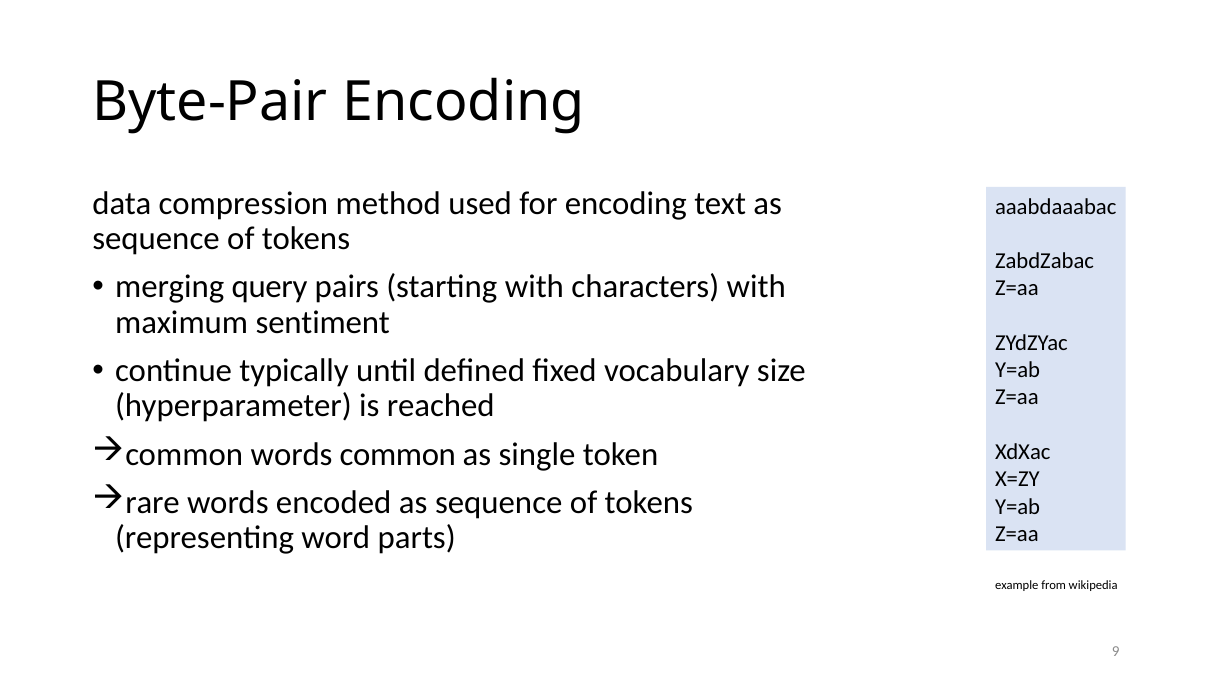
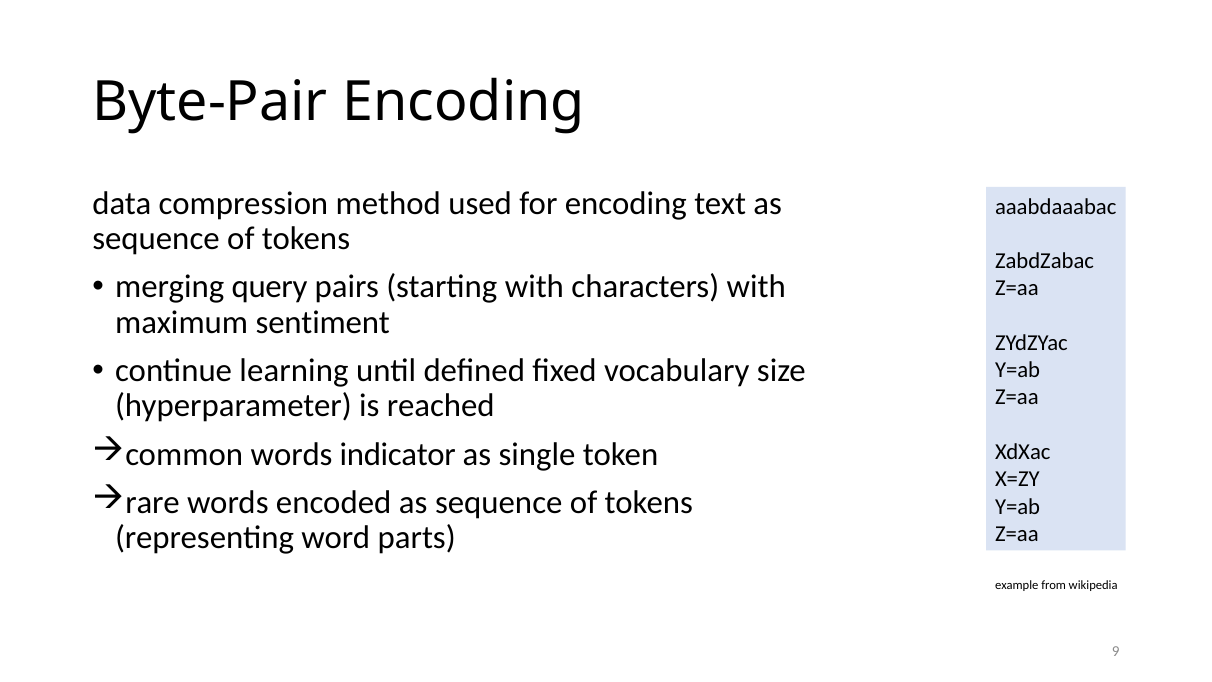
typically: typically -> learning
words common: common -> indicator
